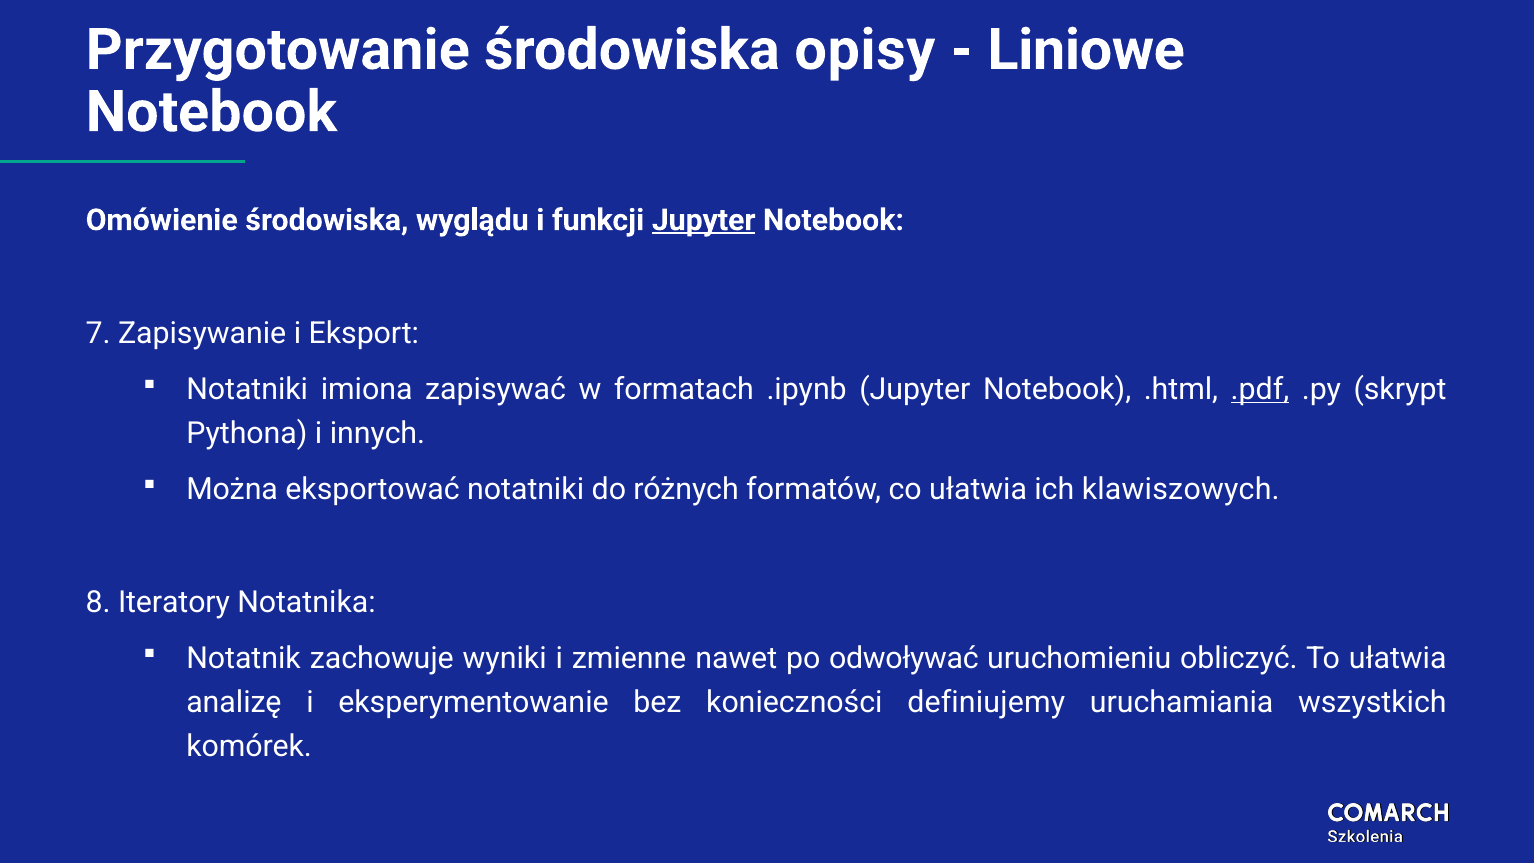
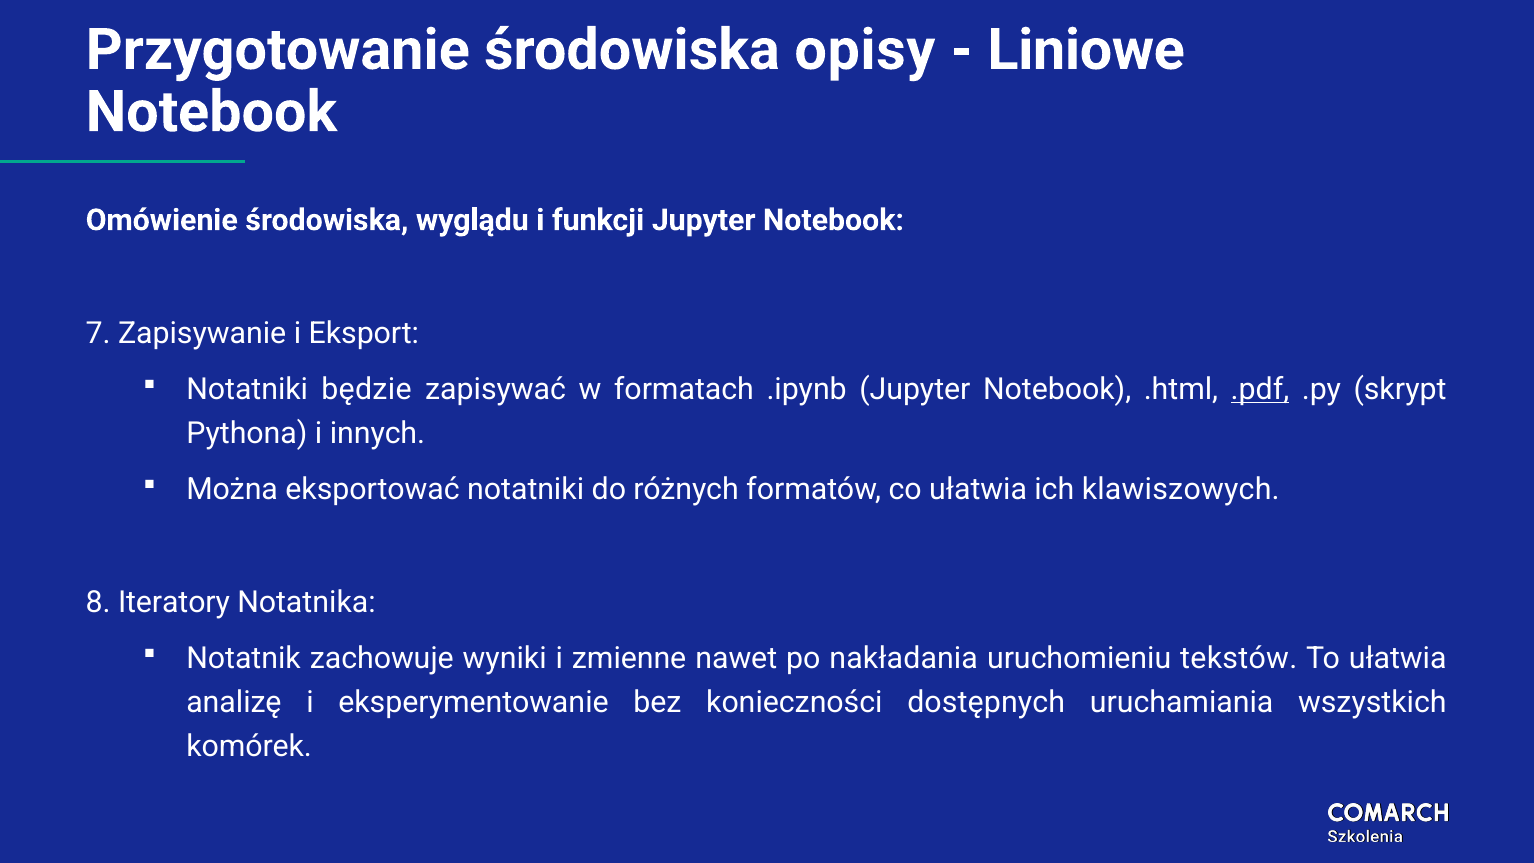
Jupyter at (704, 220) underline: present -> none
imiona: imiona -> będzie
odwoływać: odwoływać -> nakładania
obliczyć: obliczyć -> tekstów
definiujemy: definiujemy -> dostępnych
